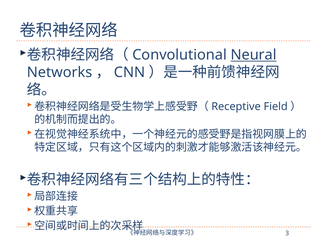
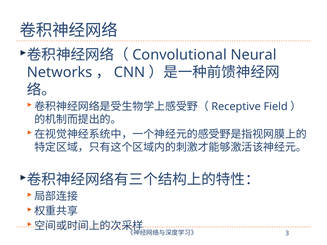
Neural underline: present -> none
